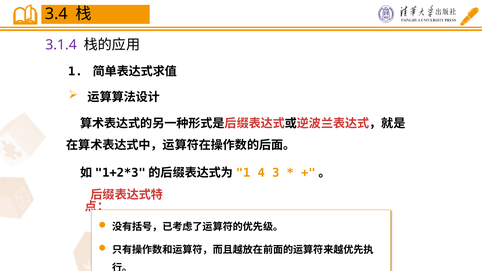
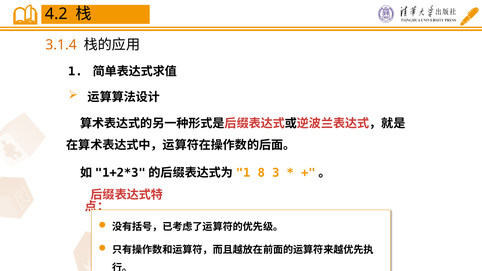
3.4: 3.4 -> 4.2
3.1.4 colour: purple -> orange
4: 4 -> 8
